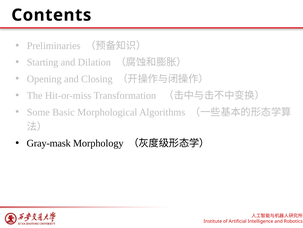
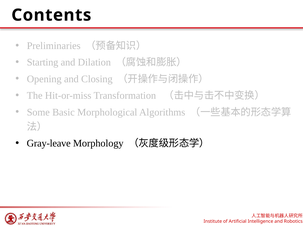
Gray-mask: Gray-mask -> Gray-leave
